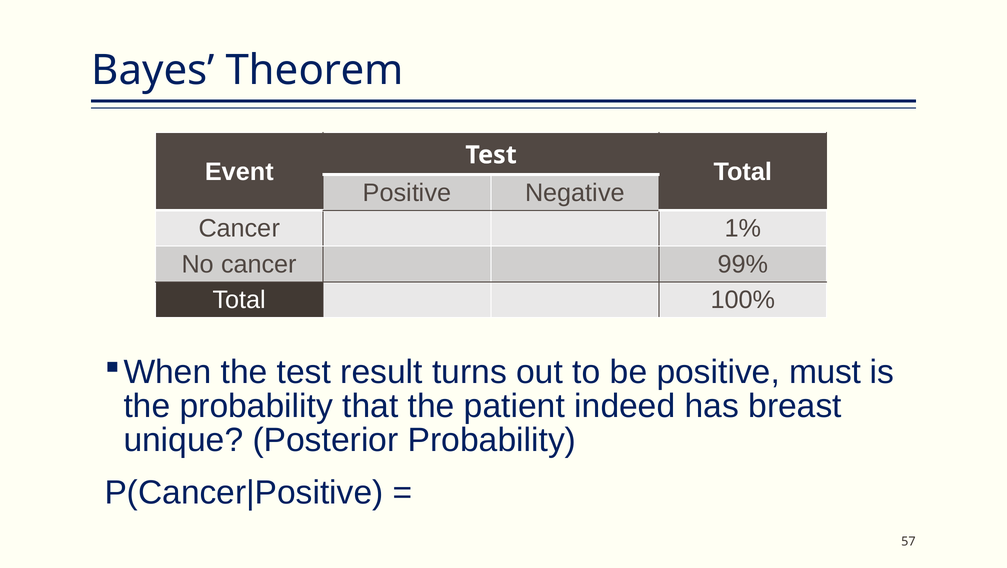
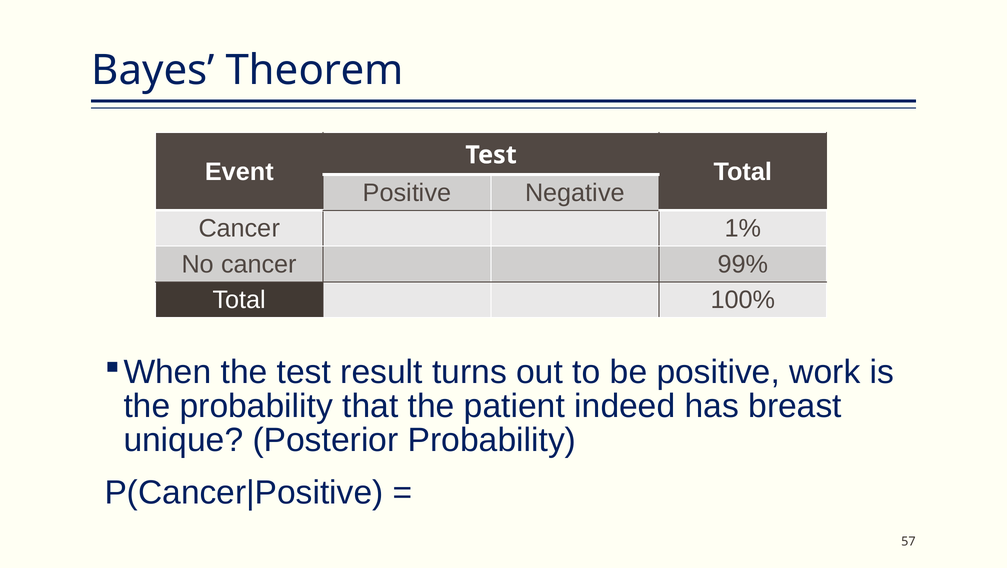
must: must -> work
